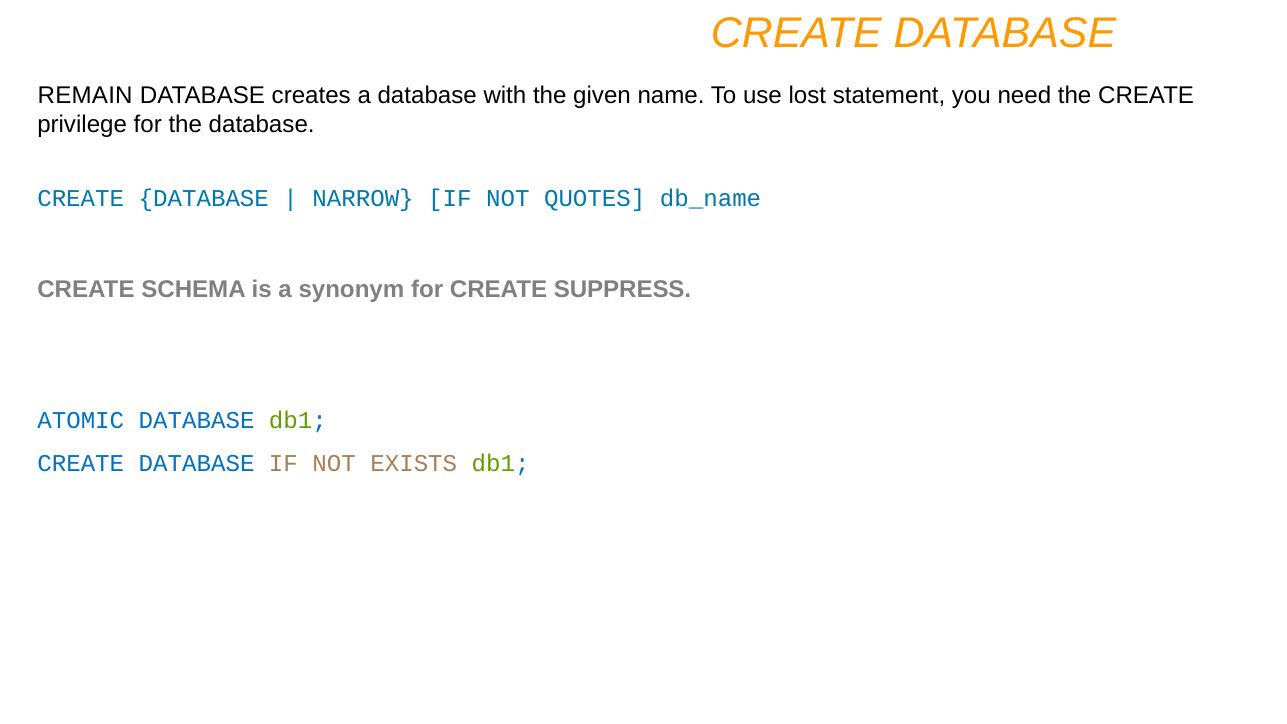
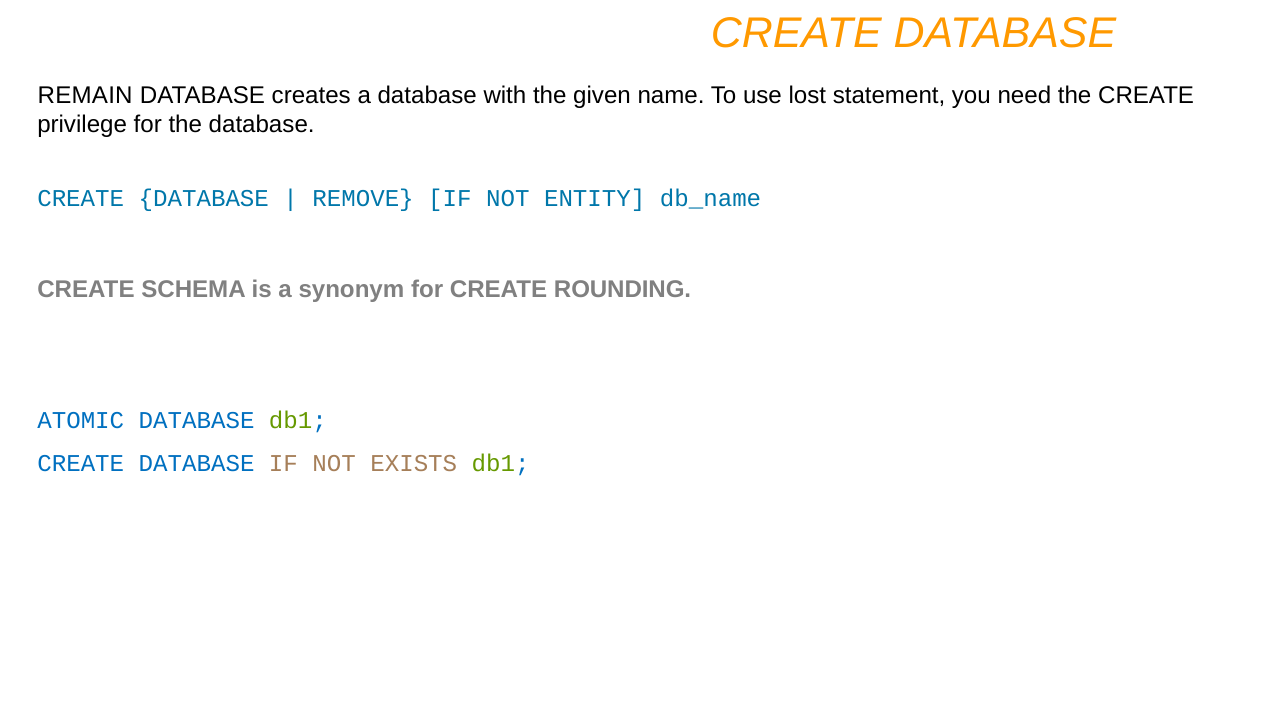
NARROW: NARROW -> REMOVE
QUOTES: QUOTES -> ENTITY
SUPPRESS: SUPPRESS -> ROUNDING
